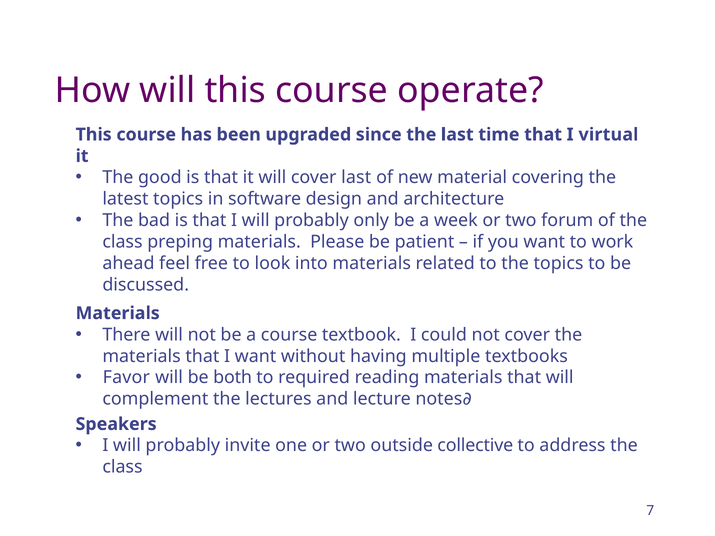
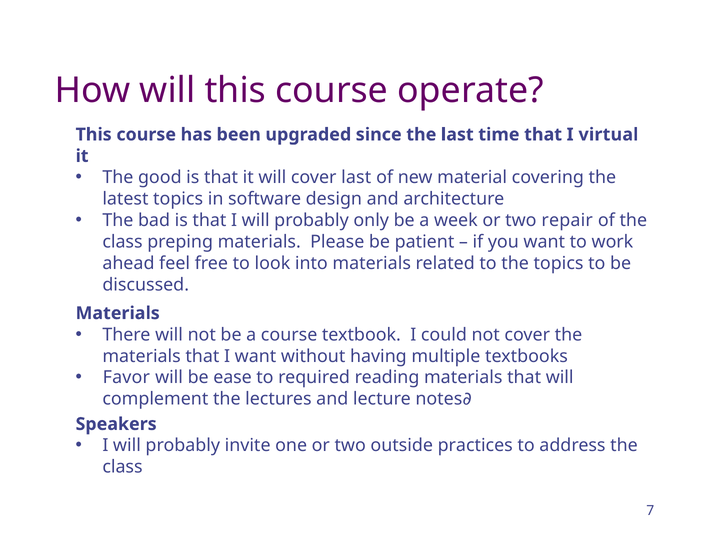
forum: forum -> repair
both: both -> ease
collective: collective -> practices
